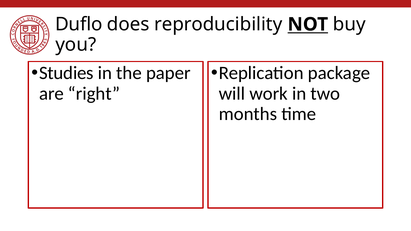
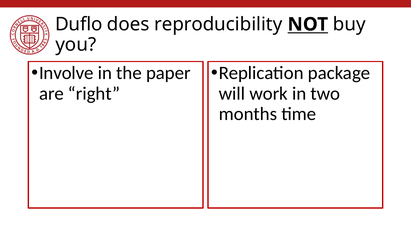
Studies: Studies -> Involve
